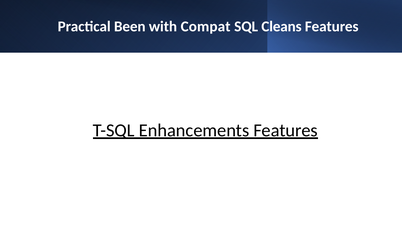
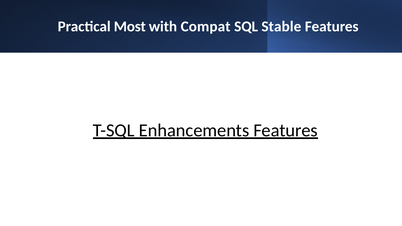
Been: Been -> Most
Cleans: Cleans -> Stable
